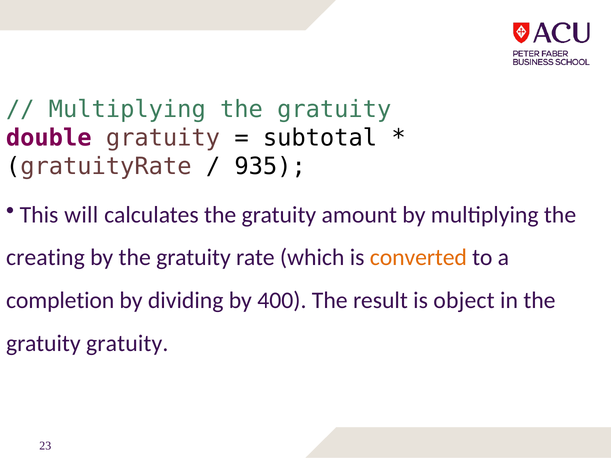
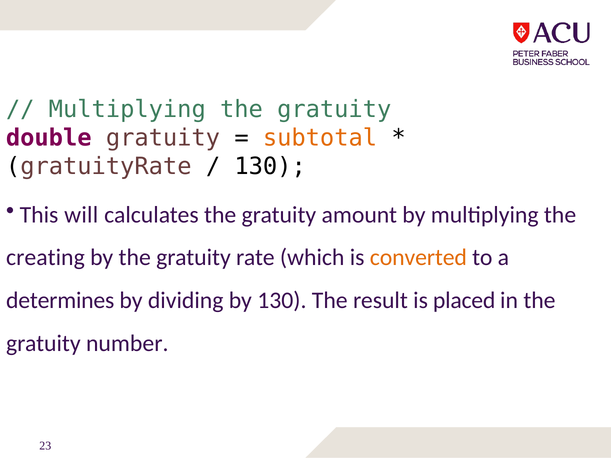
subtotal colour: black -> orange
935 at (270, 167): 935 -> 130
completion: completion -> determines
by 400: 400 -> 130
object: object -> placed
gratuity gratuity: gratuity -> number
